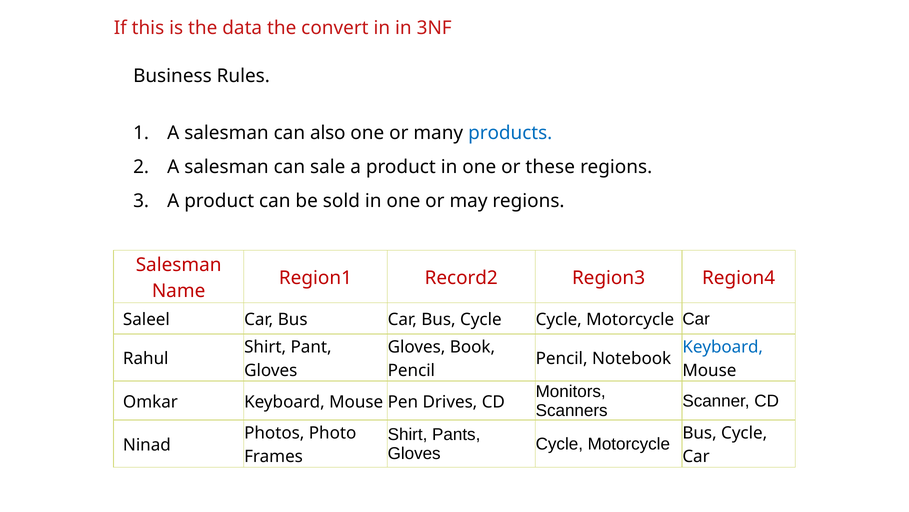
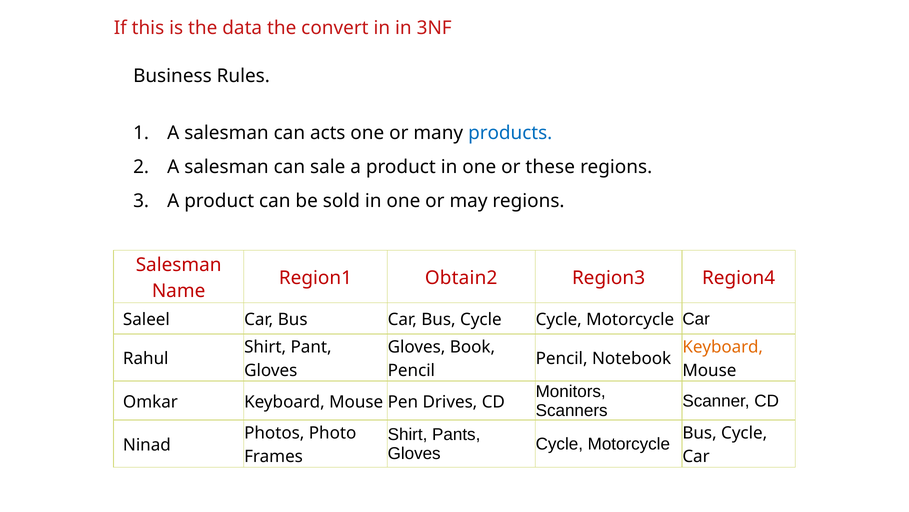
also: also -> acts
Record2: Record2 -> Obtain2
Keyboard at (723, 347) colour: blue -> orange
